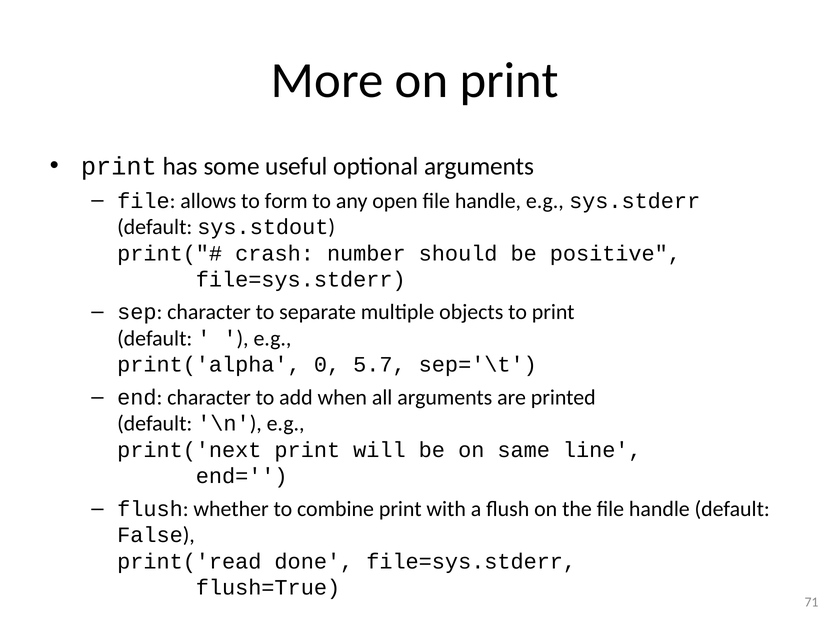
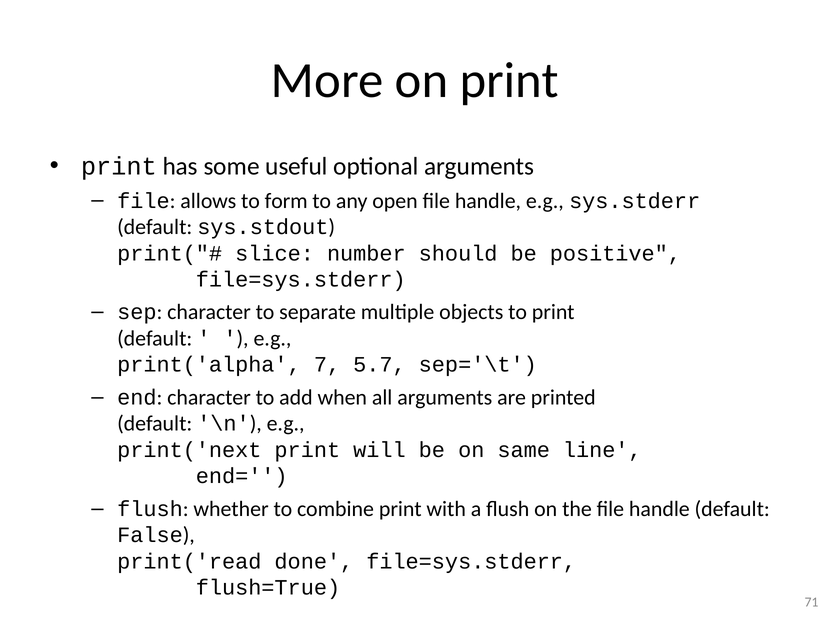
crash: crash -> slice
0: 0 -> 7
